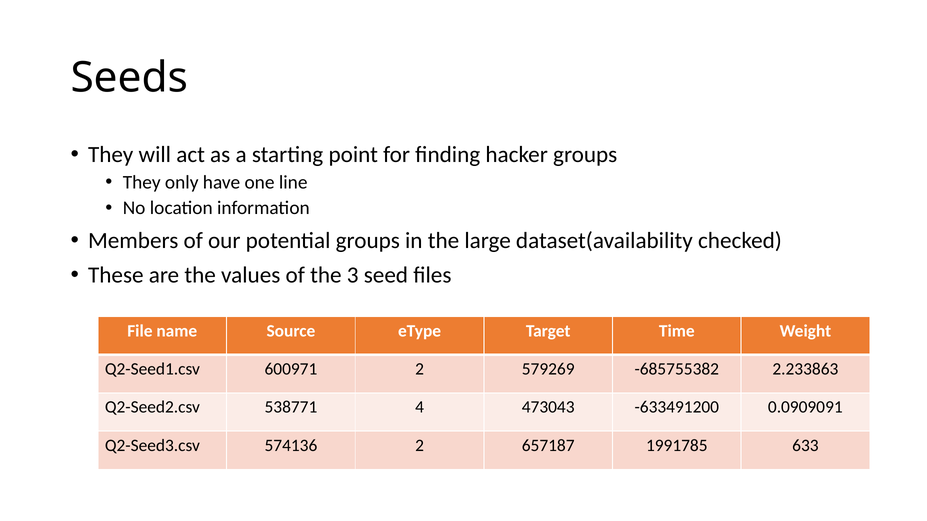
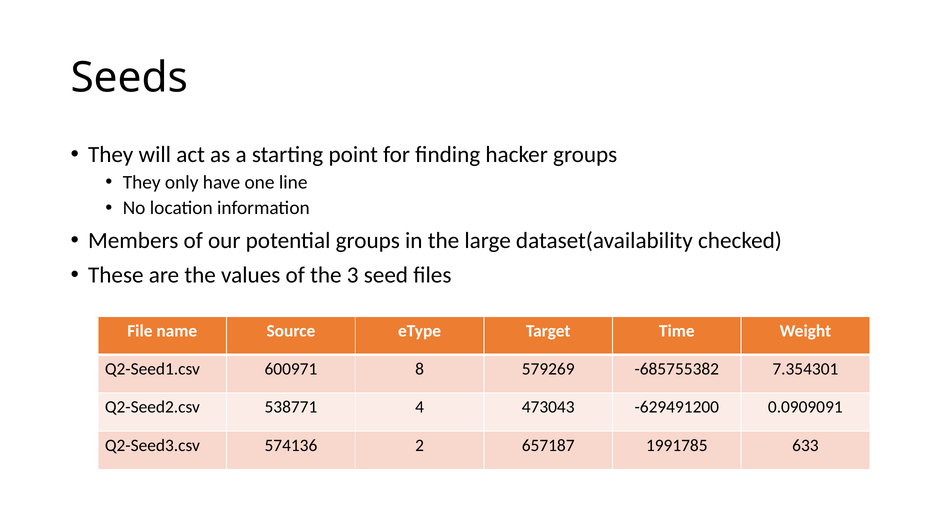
600971 2: 2 -> 8
2.233863: 2.233863 -> 7.354301
-633491200: -633491200 -> -629491200
